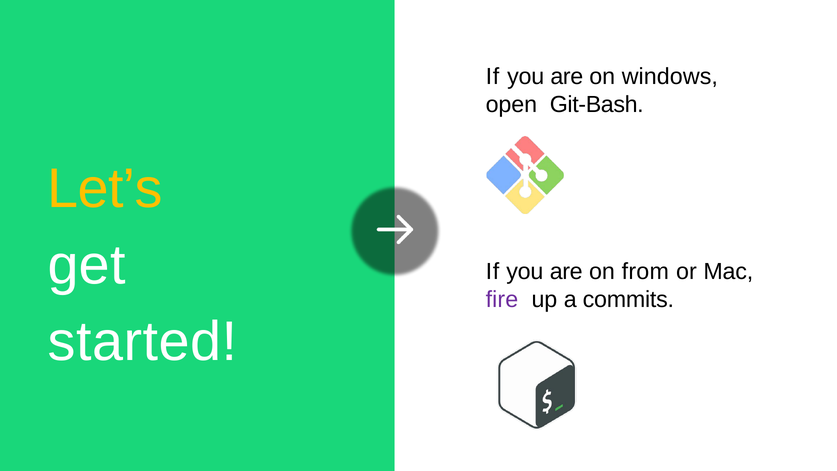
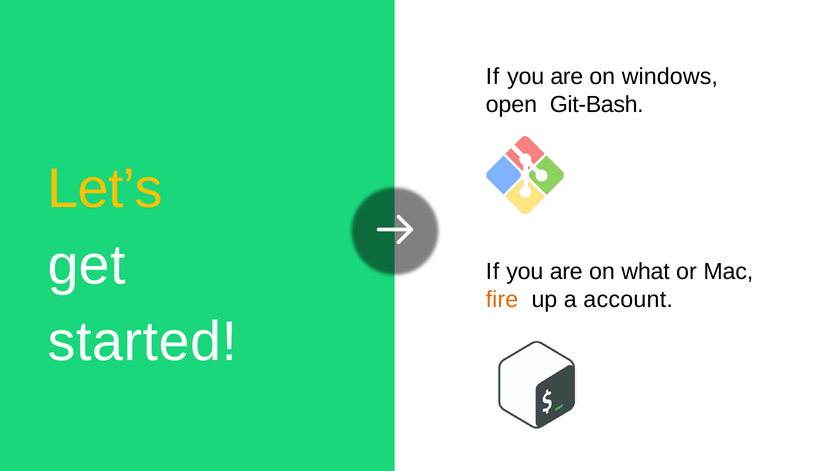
from: from -> what
ﬁre colour: purple -> orange
commits: commits -> account
